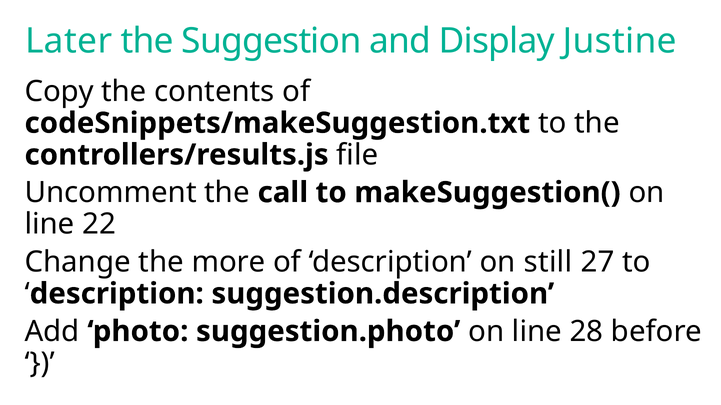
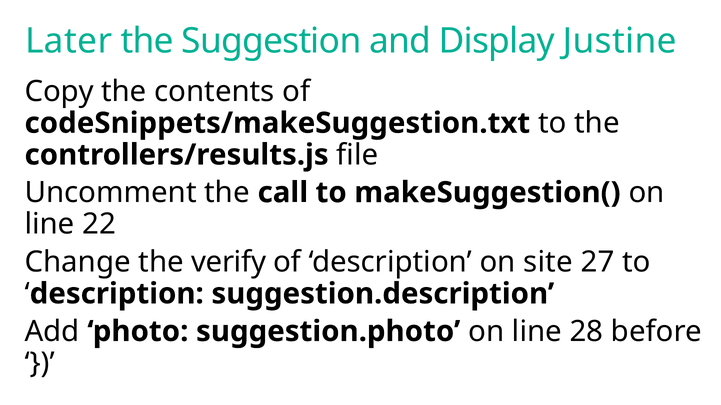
more: more -> verify
still: still -> site
